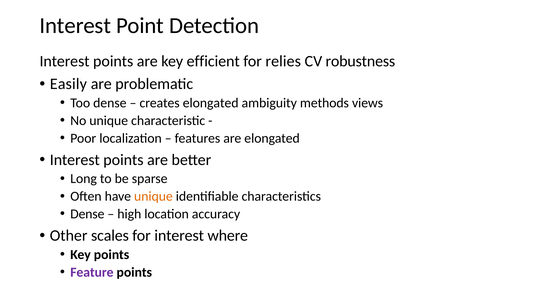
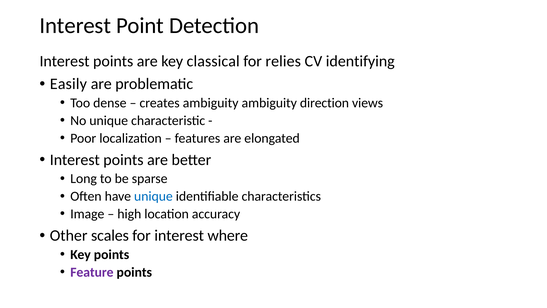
efficient: efficient -> classical
robustness: robustness -> identifying
creates elongated: elongated -> ambiguity
methods: methods -> direction
unique at (153, 196) colour: orange -> blue
Dense at (87, 214): Dense -> Image
